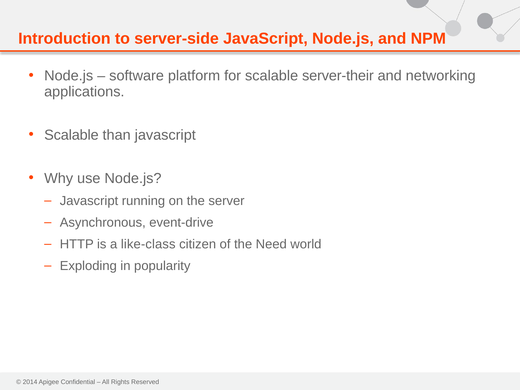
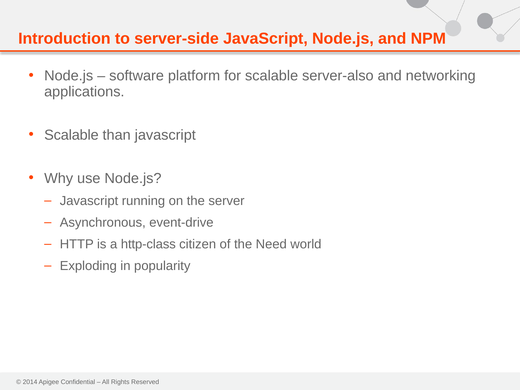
server-their: server-their -> server-also
like-class: like-class -> http-class
